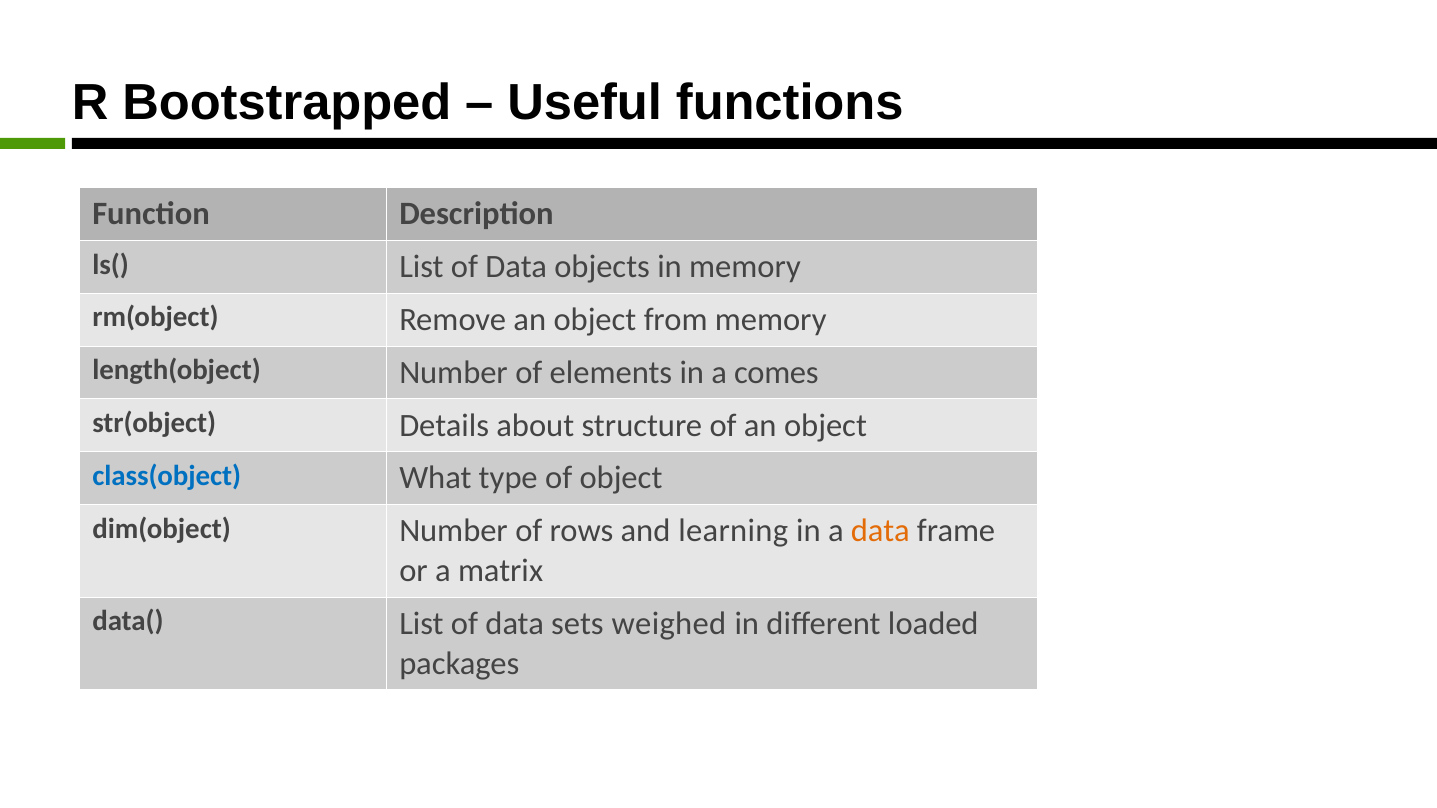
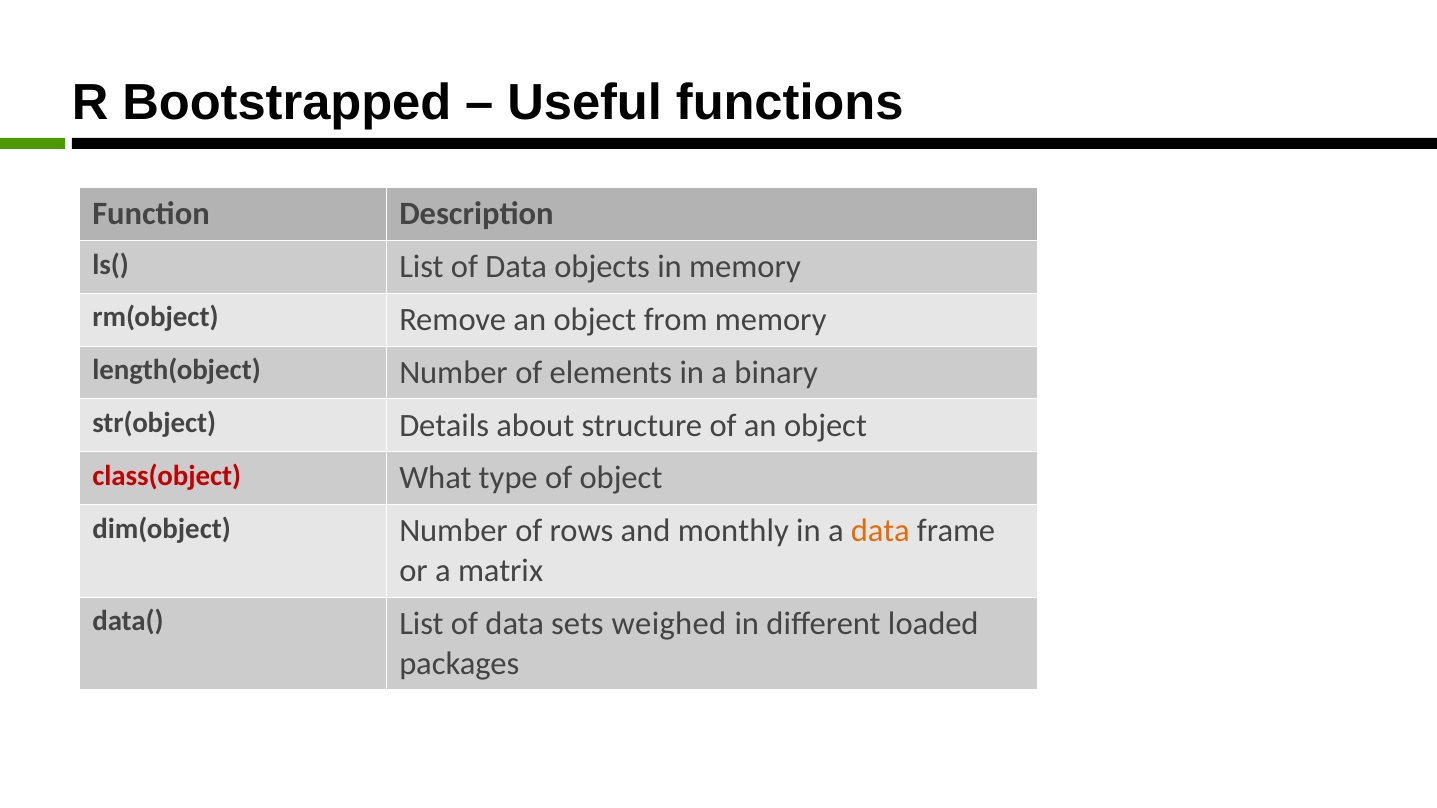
comes: comes -> binary
class(object colour: blue -> red
learning: learning -> monthly
